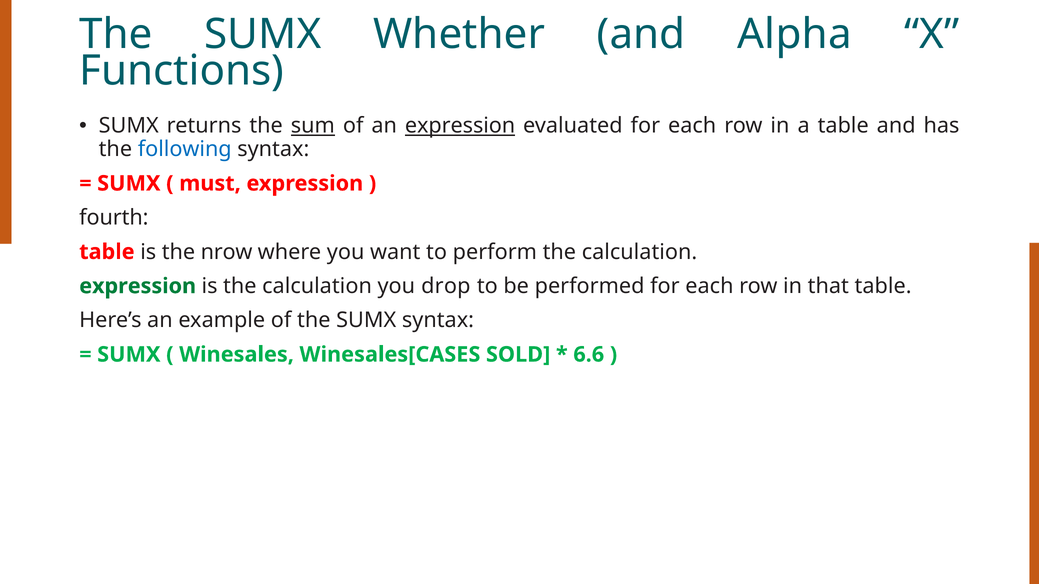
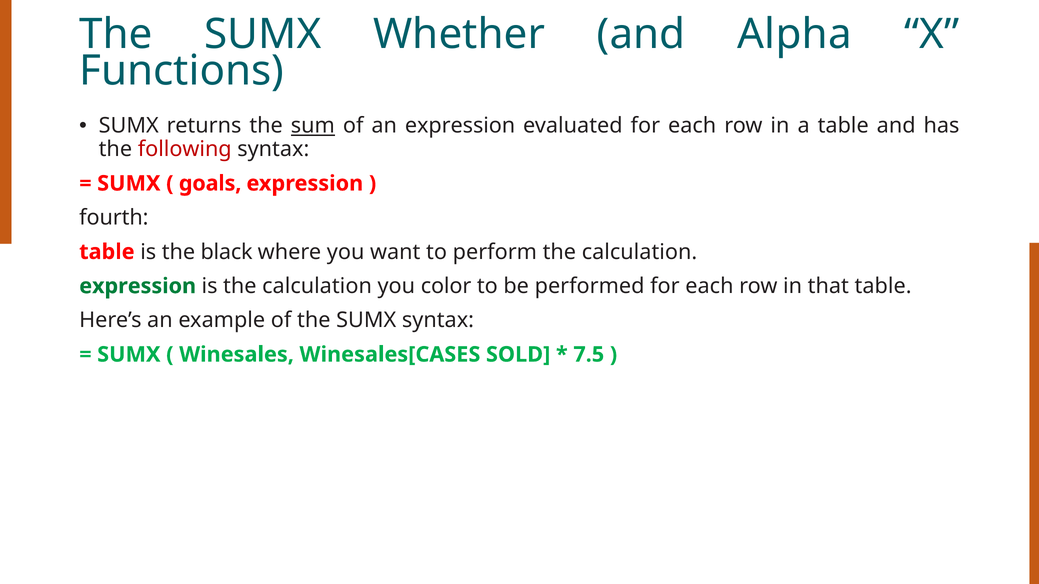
expression at (460, 126) underline: present -> none
following colour: blue -> red
must: must -> goals
nrow: nrow -> black
drop: drop -> color
6.6: 6.6 -> 7.5
